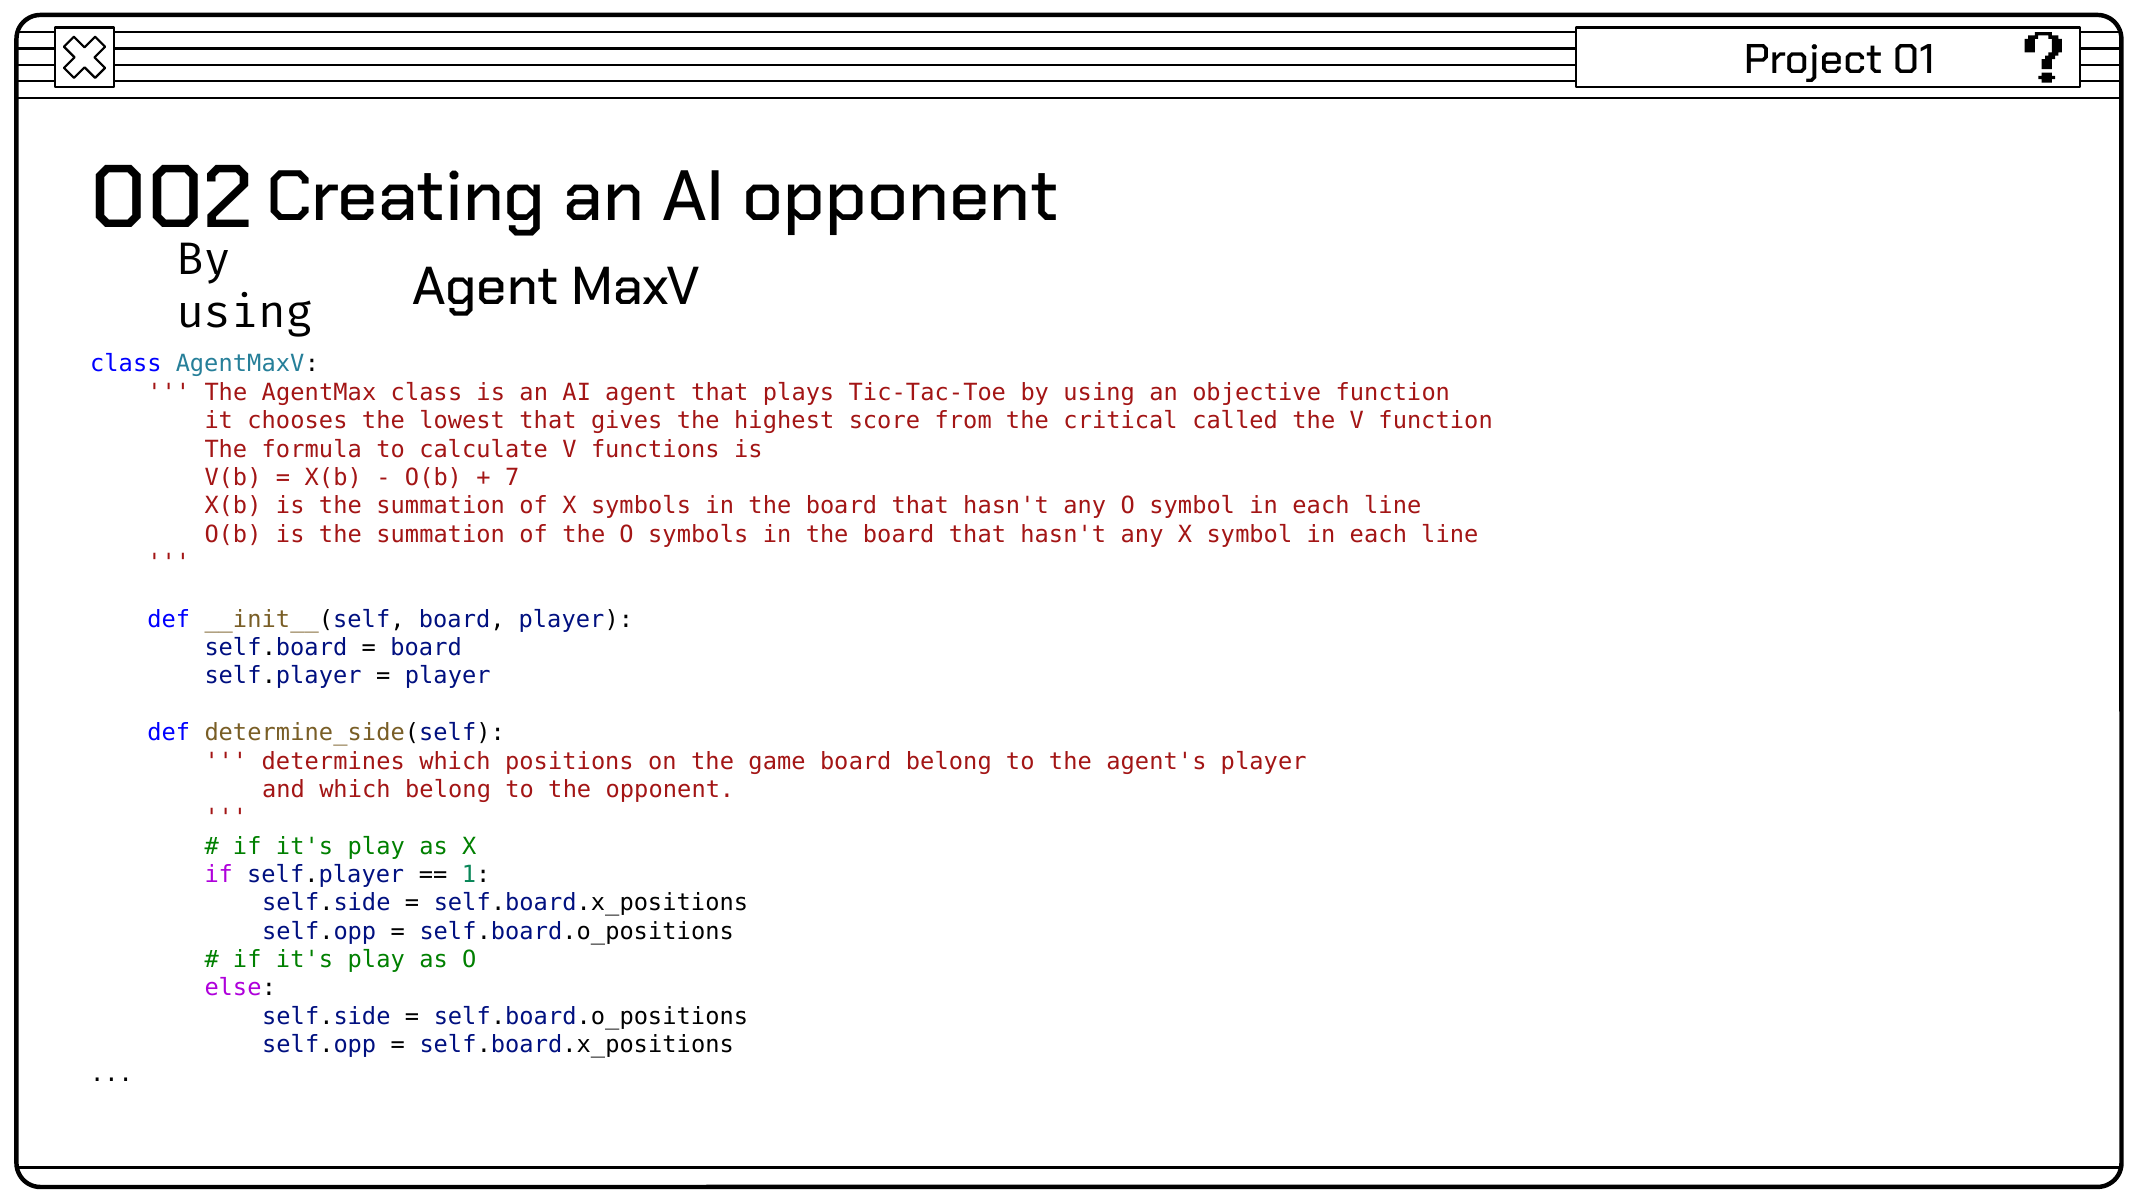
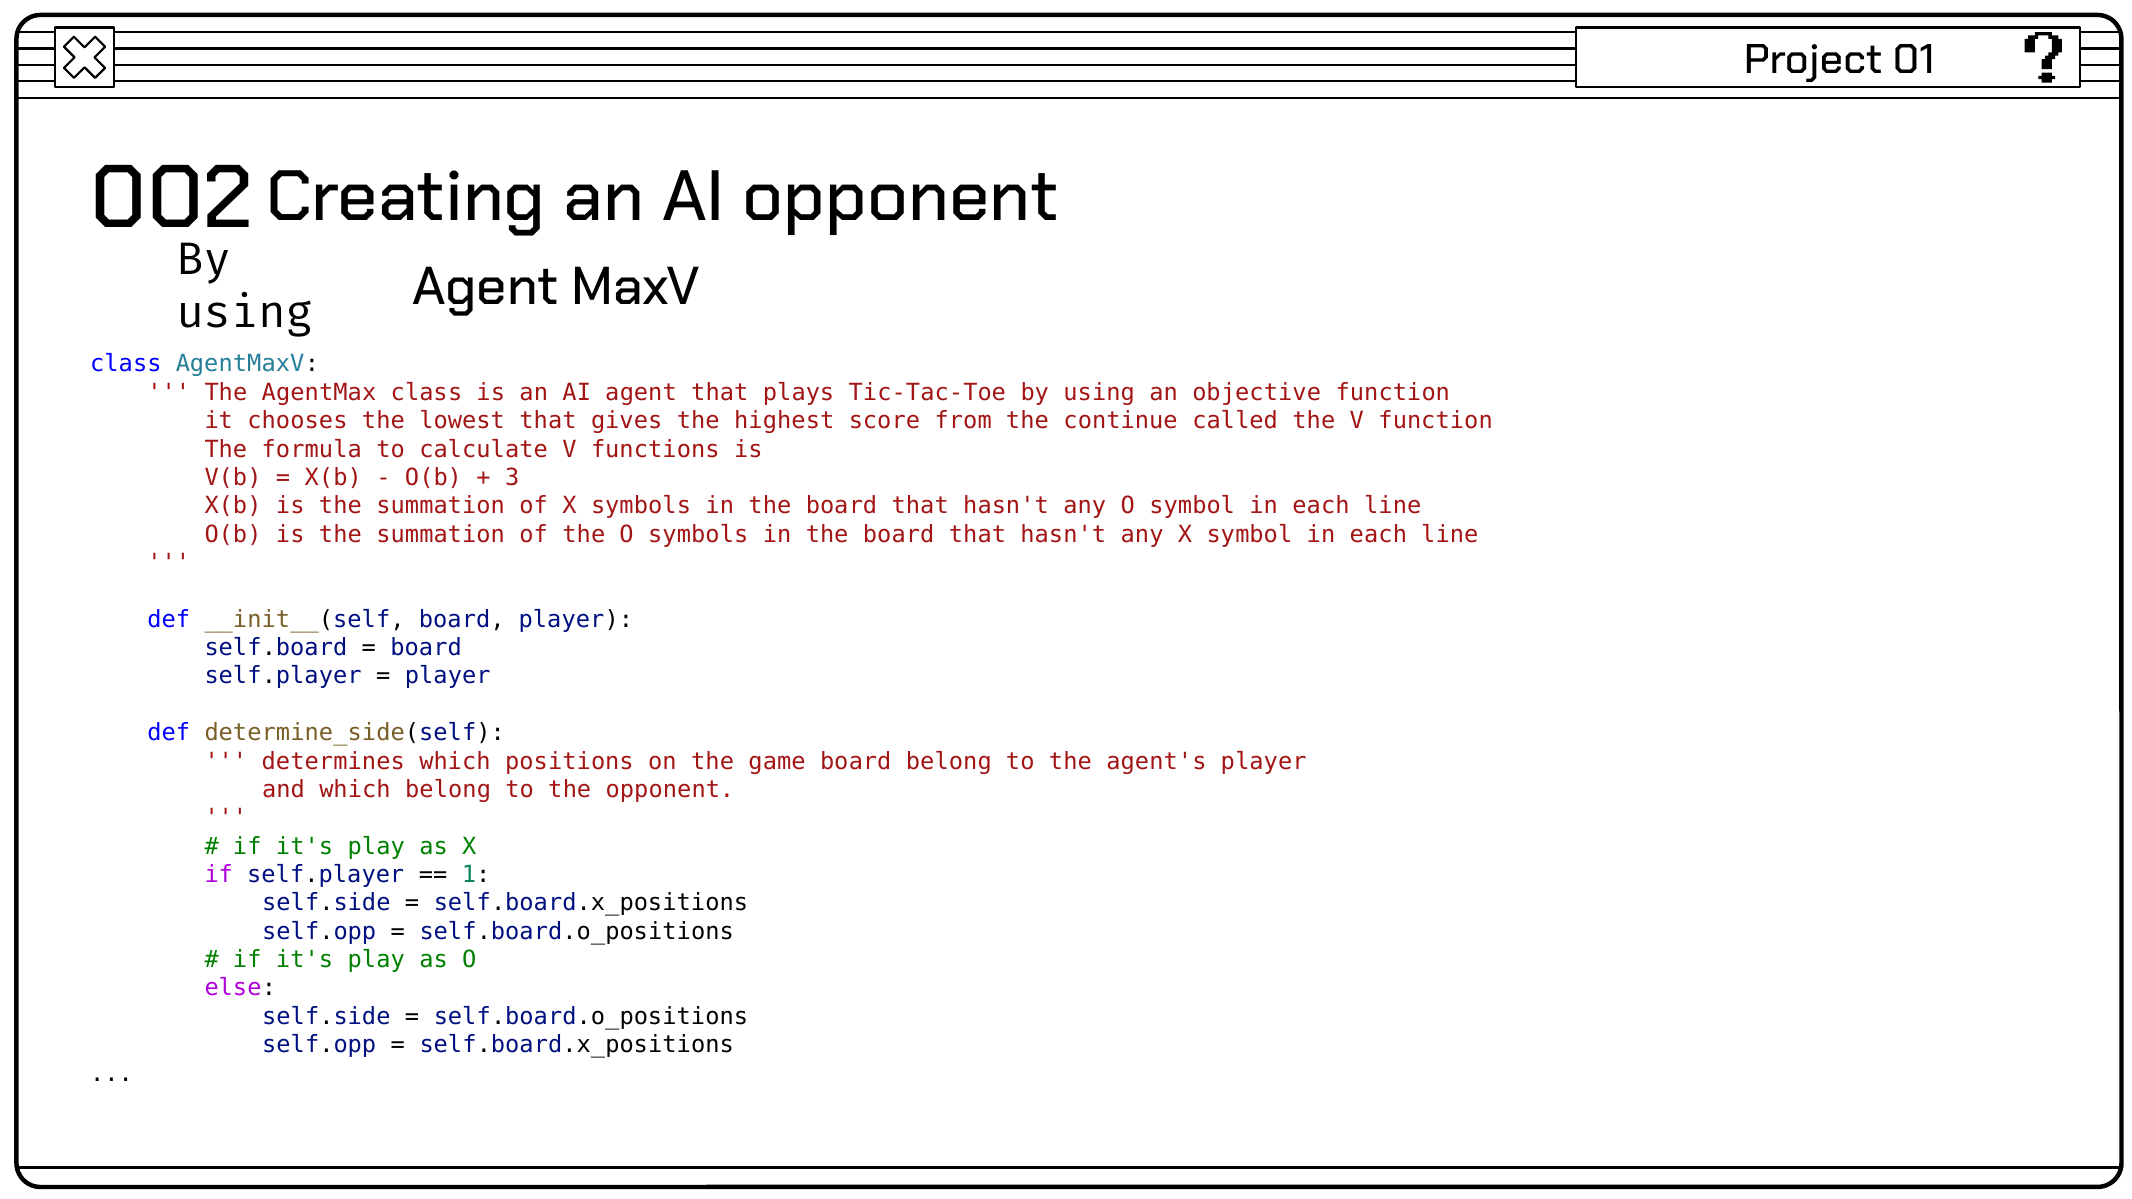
critical: critical -> continue
7: 7 -> 3
